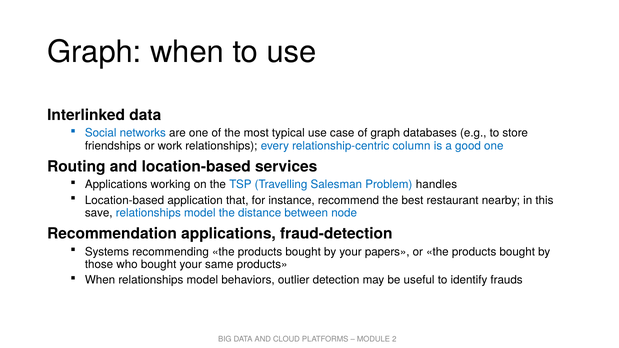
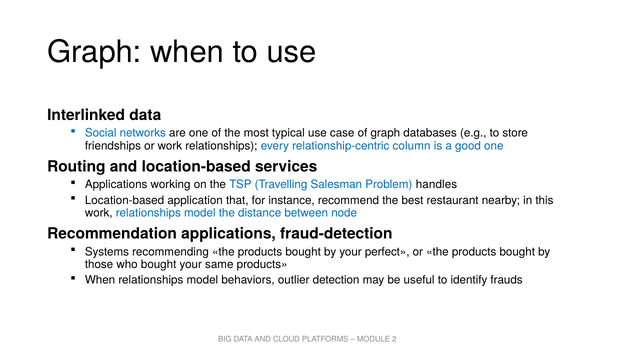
save at (99, 213): save -> work
papers: papers -> perfect
